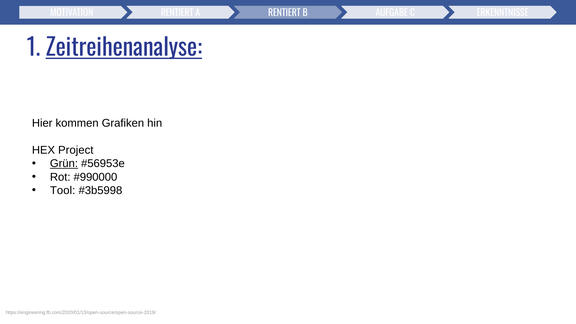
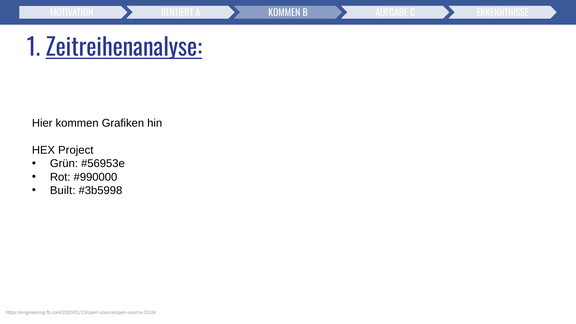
A RENTIERT: RENTIERT -> KOMMEN
Grün underline: present -> none
Tool: Tool -> Built
